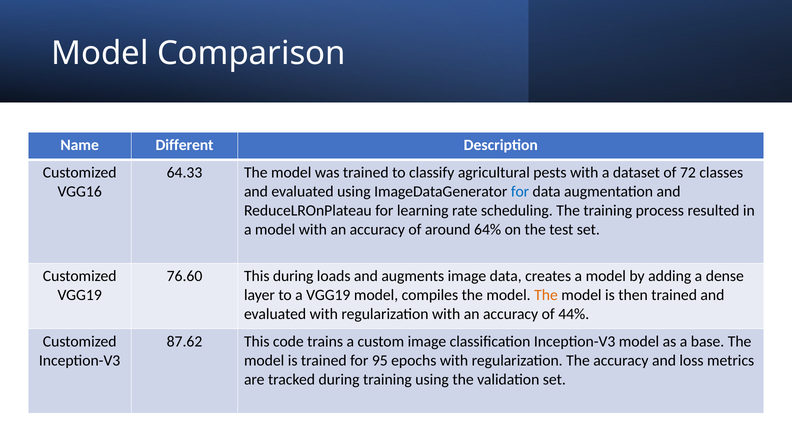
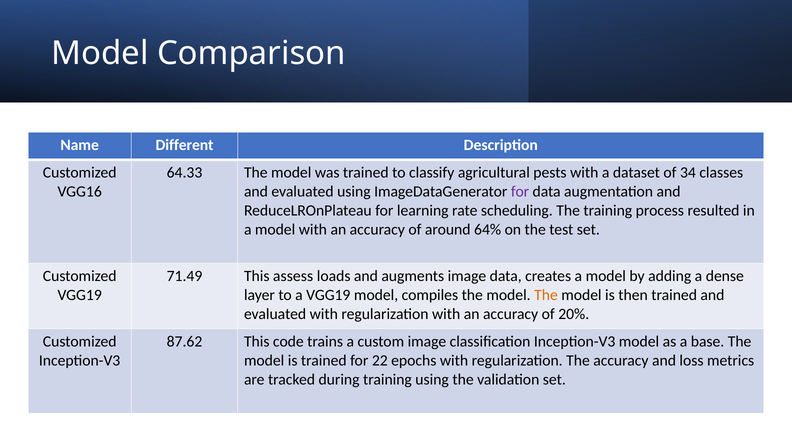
72: 72 -> 34
for at (520, 191) colour: blue -> purple
76.60: 76.60 -> 71.49
This during: during -> assess
44%: 44% -> 20%
95: 95 -> 22
